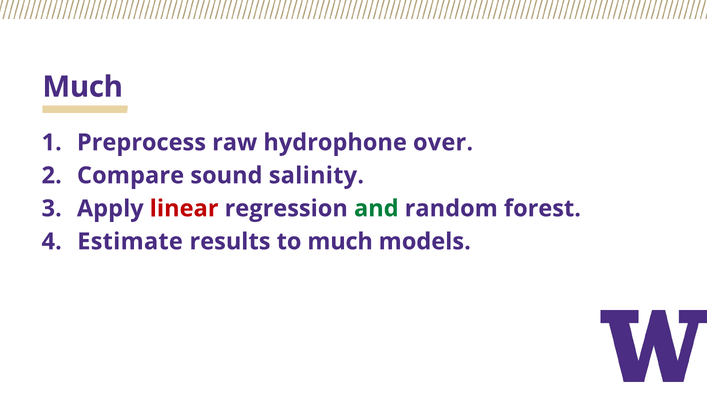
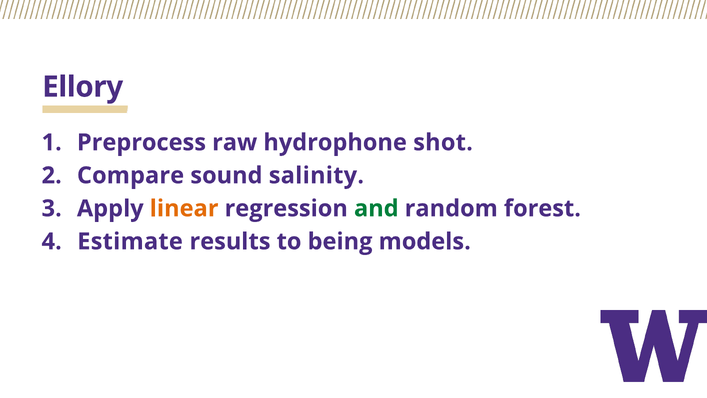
Much at (83, 87): Much -> Ellory
over: over -> shot
linear colour: red -> orange
to much: much -> being
